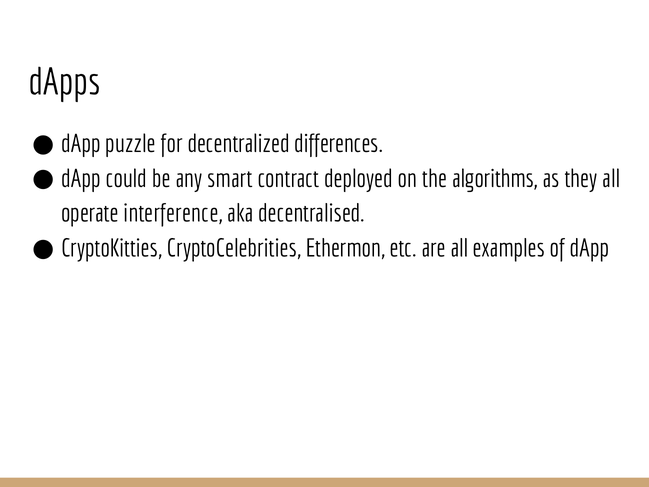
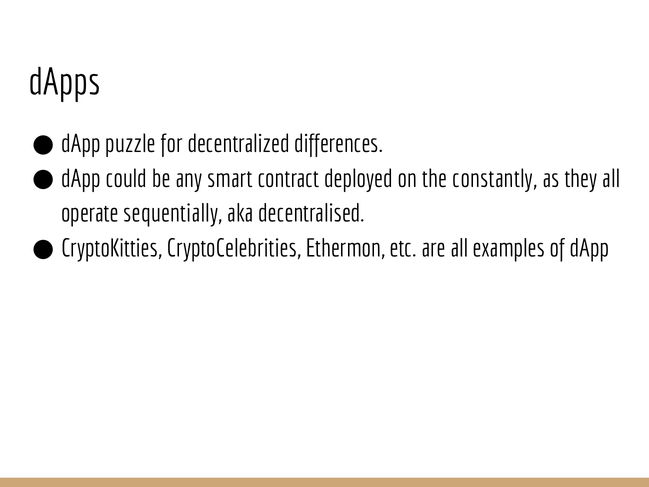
algorithms: algorithms -> constantly
interference: interference -> sequentially
